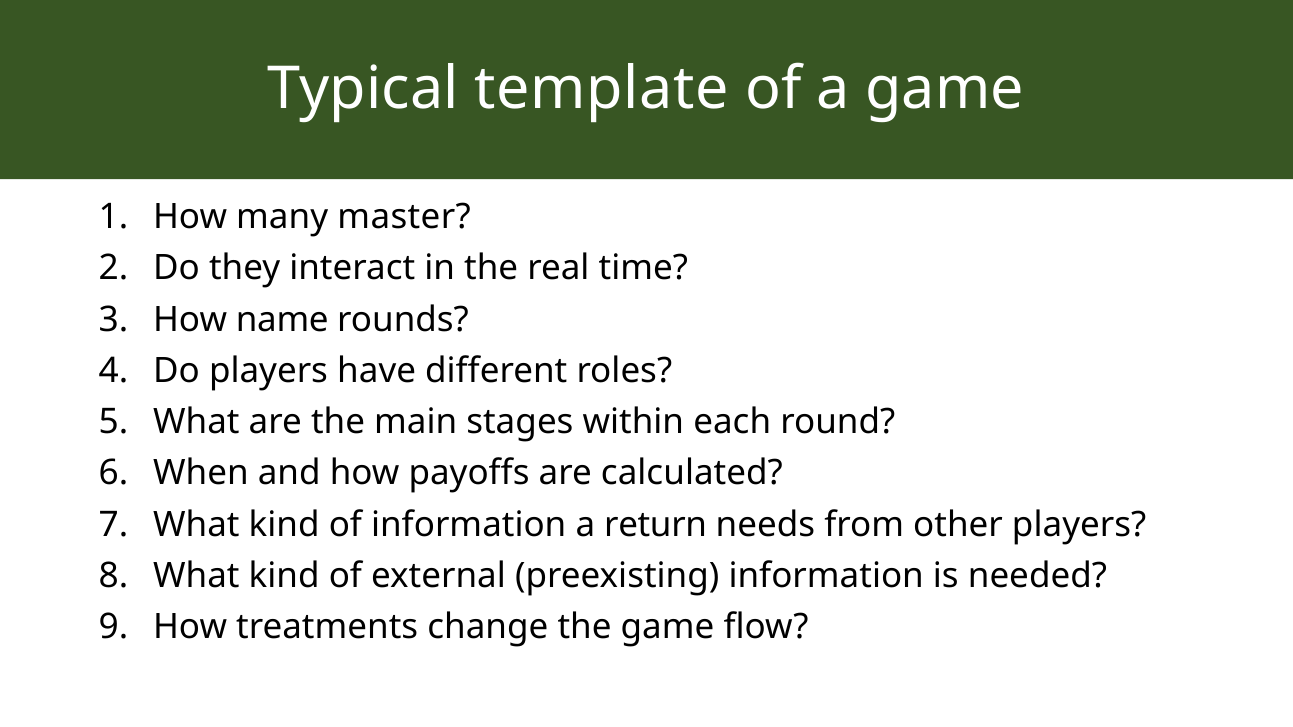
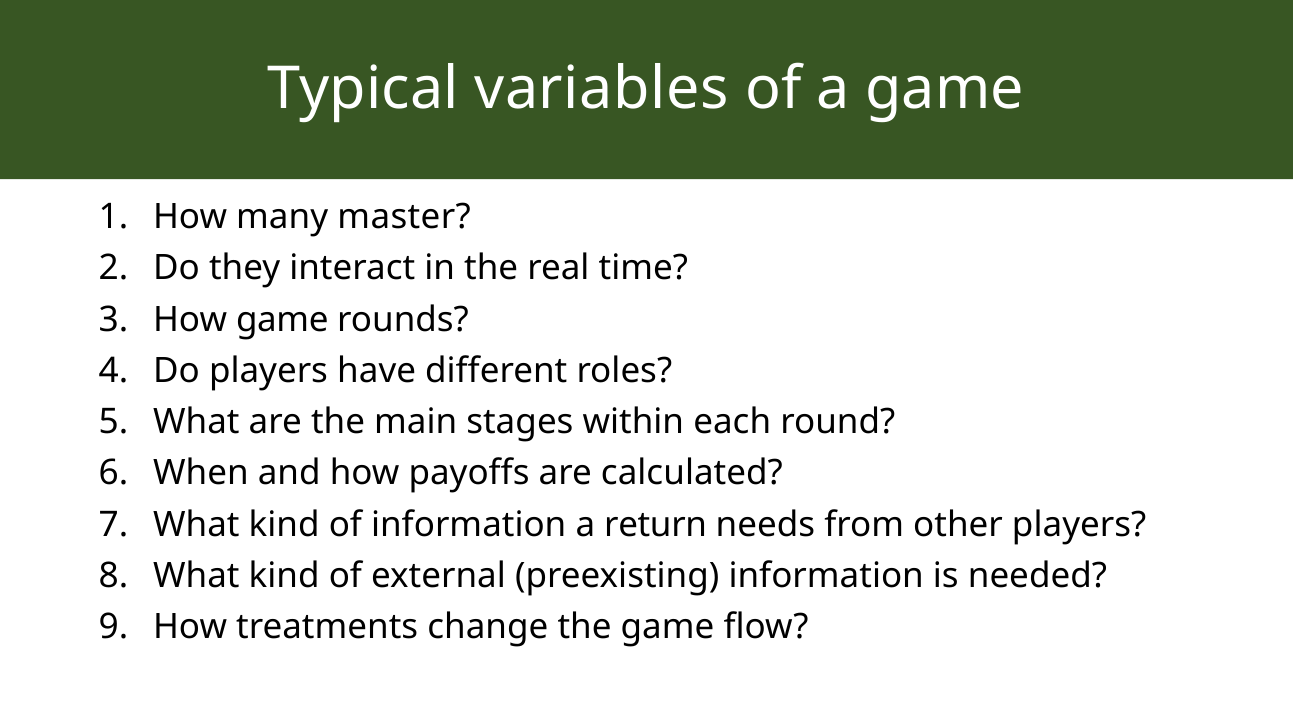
template: template -> variables
How name: name -> game
